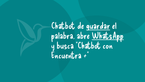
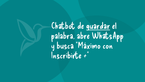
WhatsApp underline: present -> none
busca Chatbot: Chatbot -> Máximo
Encuentra: Encuentra -> Inscribirte
